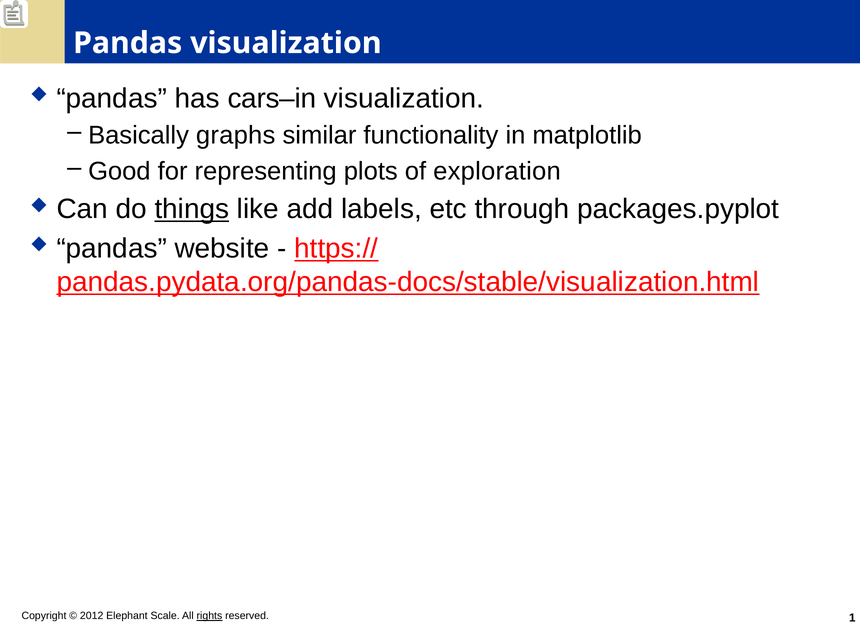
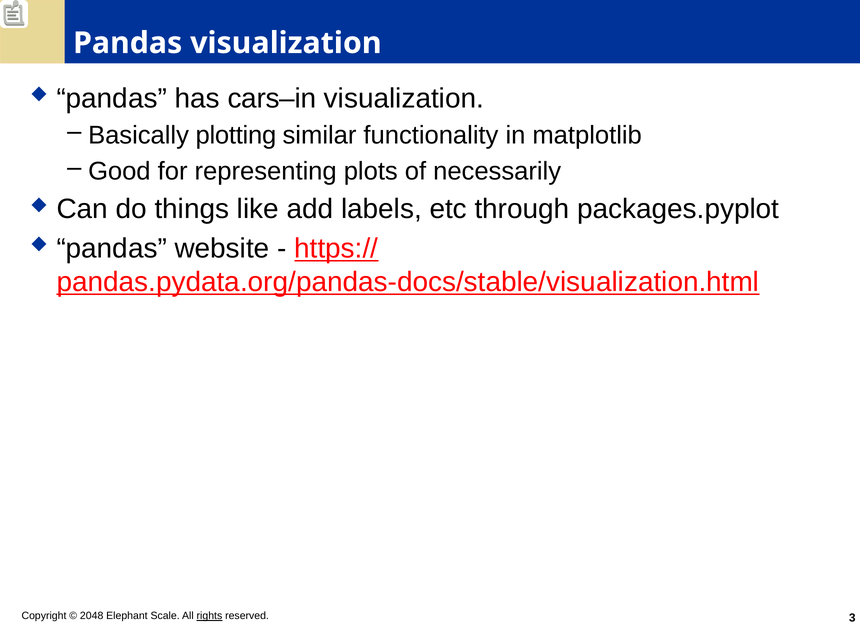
graphs: graphs -> plotting
exploration: exploration -> necessarily
things underline: present -> none
2012: 2012 -> 2048
1: 1 -> 3
